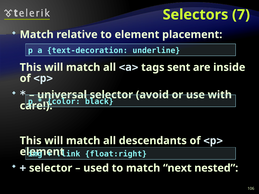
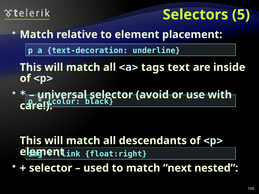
7: 7 -> 5
sent: sent -> text
